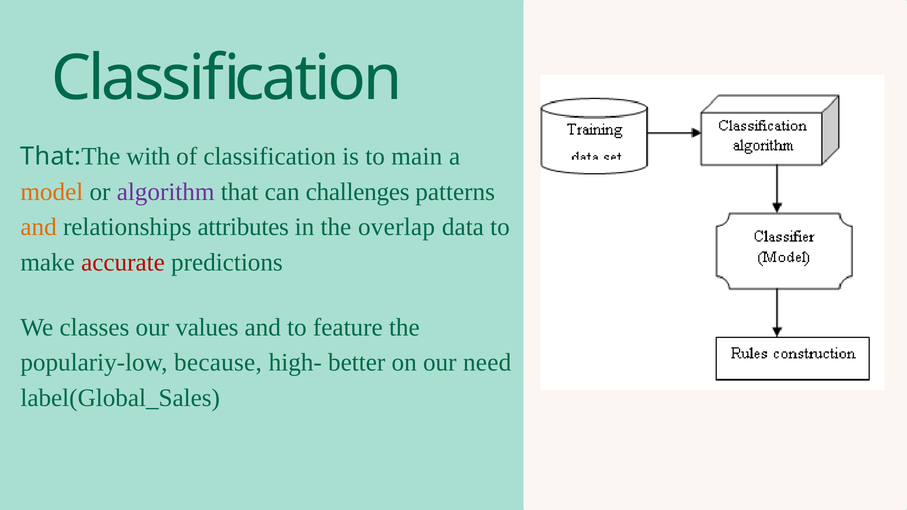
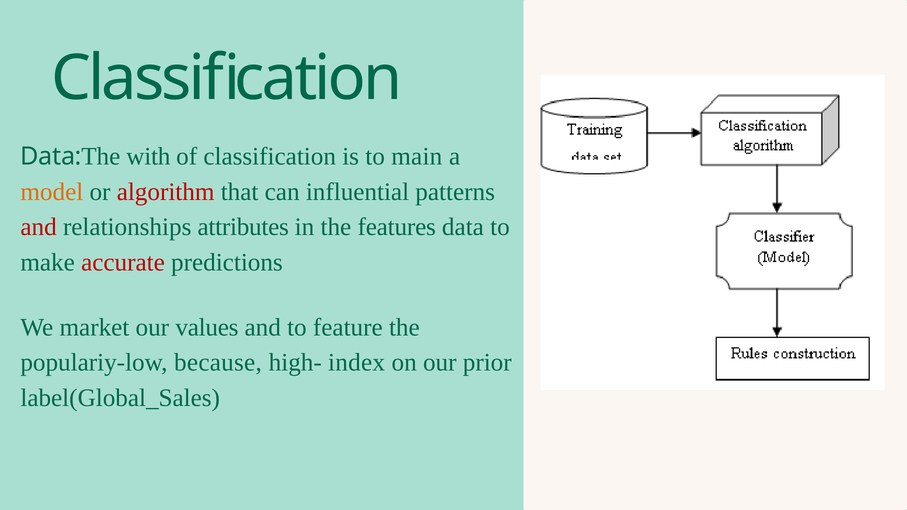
That at (51, 157): That -> Data
algorithm colour: purple -> red
challenges: challenges -> influential
and at (39, 227) colour: orange -> red
overlap: overlap -> features
classes: classes -> market
better: better -> index
need: need -> prior
